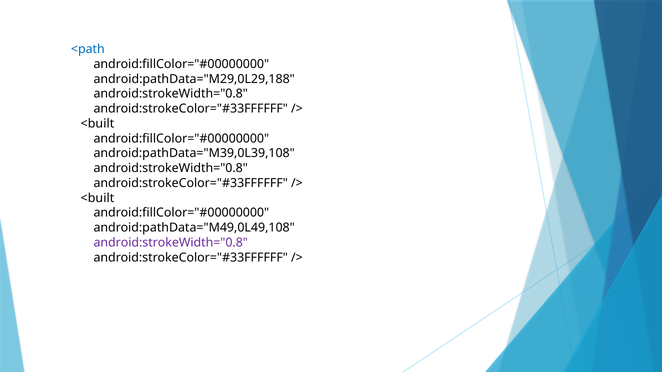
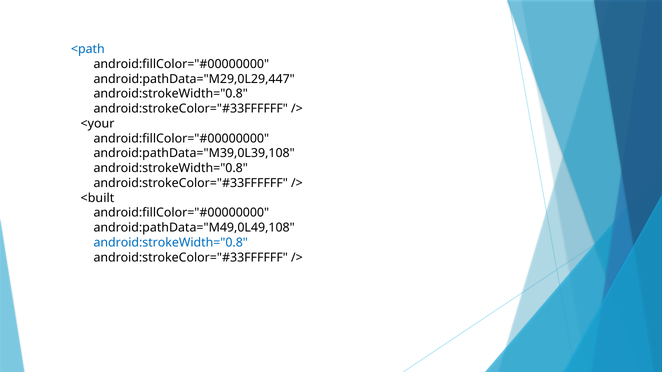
android:pathData="M29,0L29,188: android:pathData="M29,0L29,188 -> android:pathData="M29,0L29,447
<built at (97, 124): <built -> <your
android:strokeWidth="0.8 at (171, 243) colour: purple -> blue
